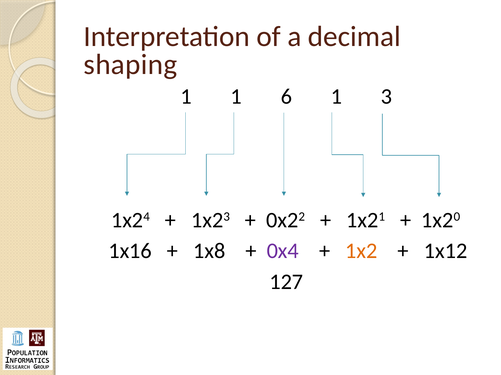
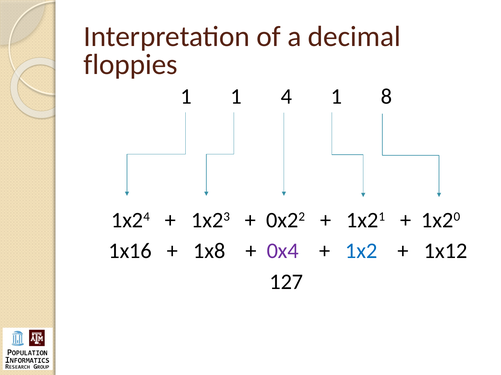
shaping: shaping -> floppies
6: 6 -> 4
3: 3 -> 8
1x2 colour: orange -> blue
